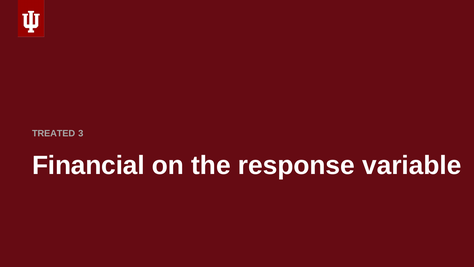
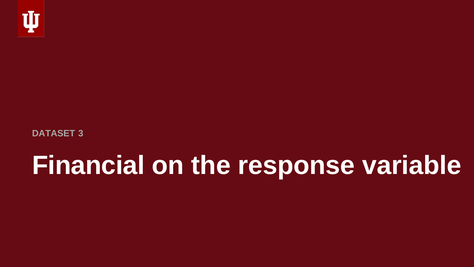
TREATED: TREATED -> DATASET
